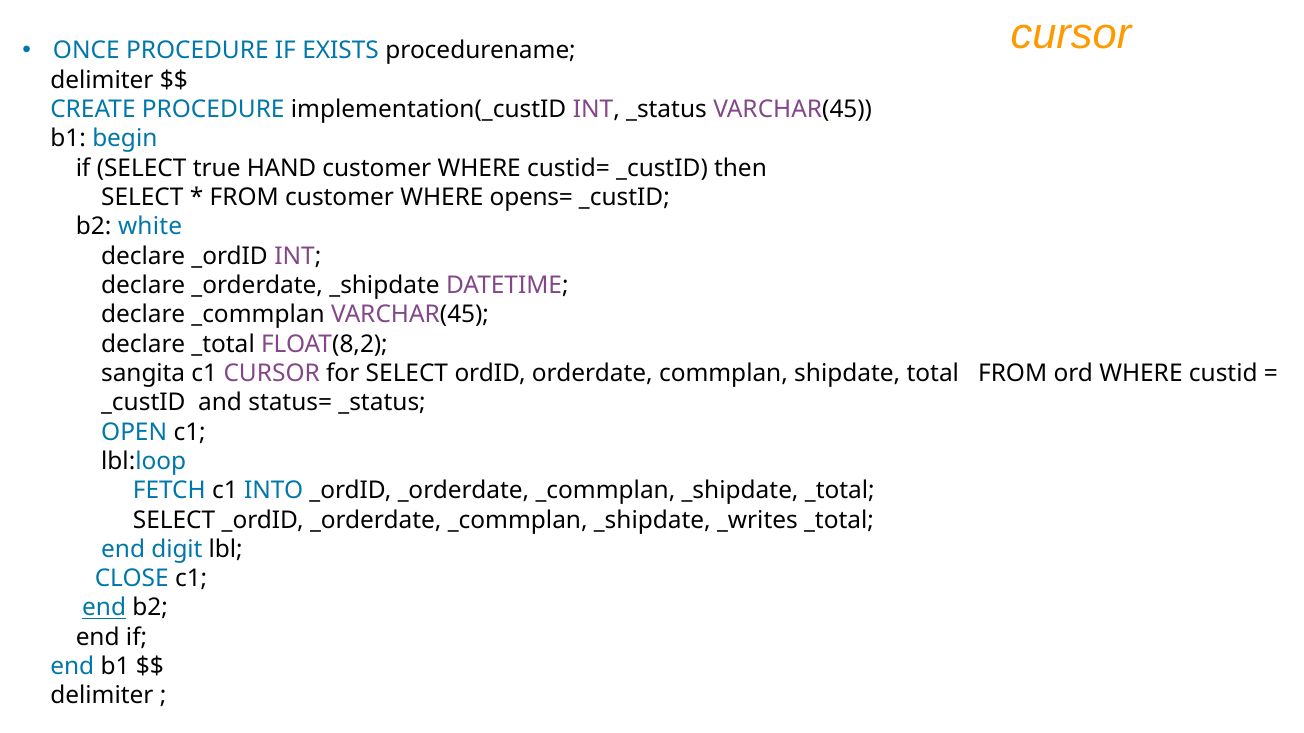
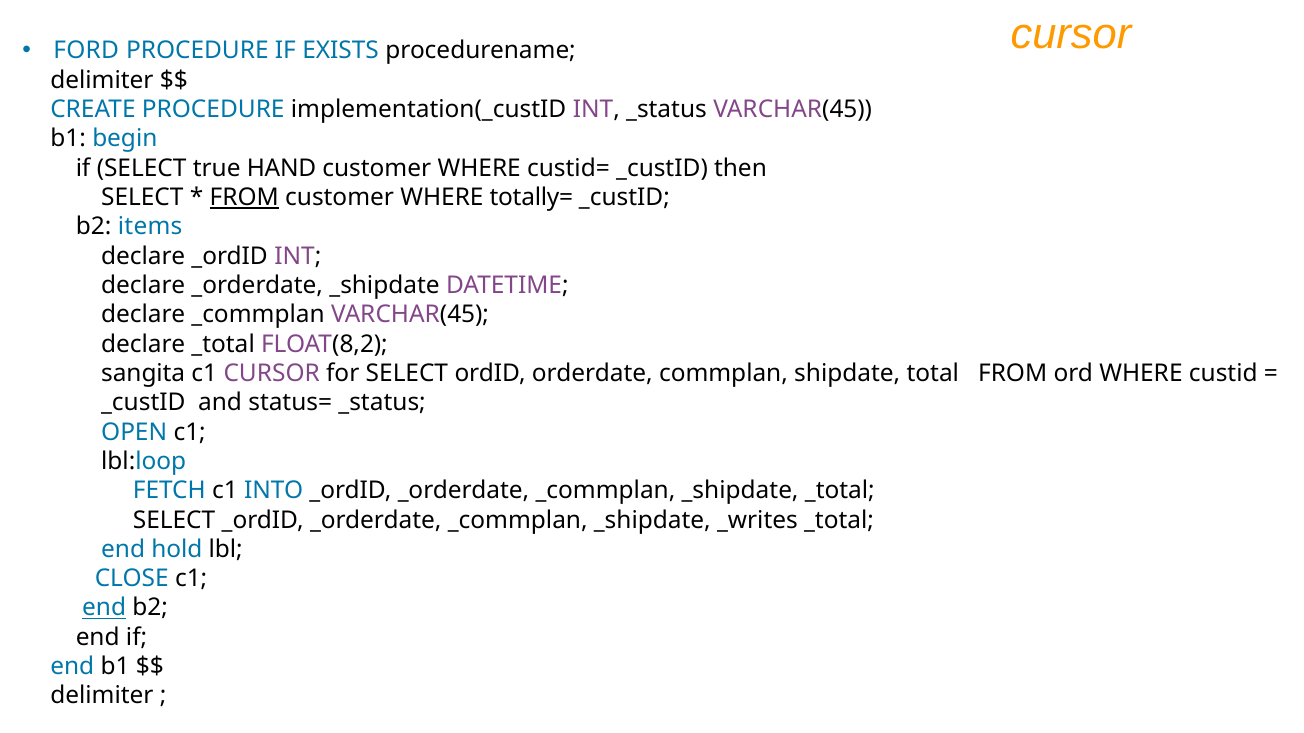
ONCE: ONCE -> FORD
FROM at (244, 198) underline: none -> present
opens=: opens= -> totally=
white: white -> items
digit: digit -> hold
